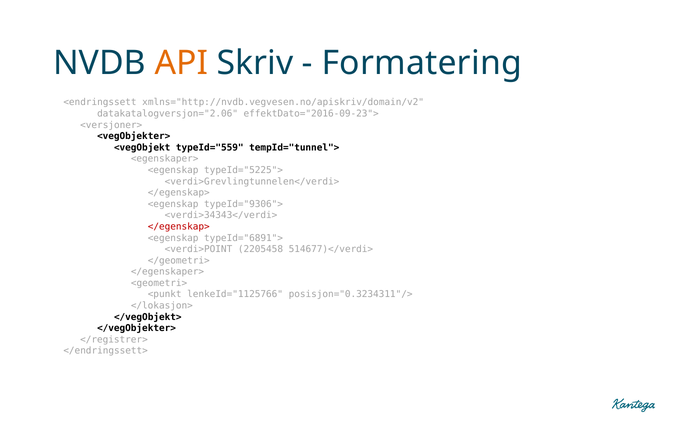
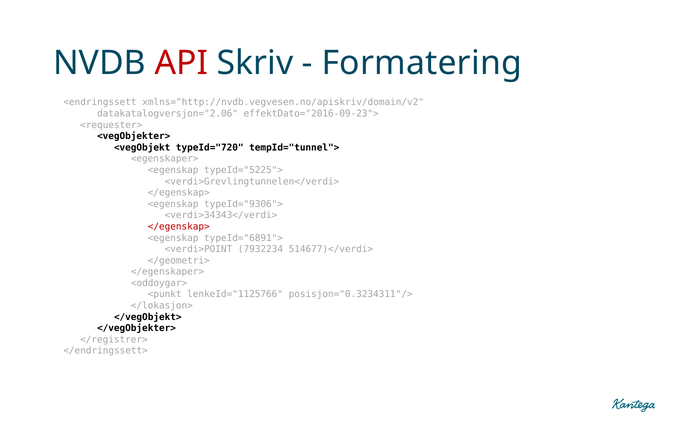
API colour: orange -> red
<versjoner>: <versjoner> -> <requester>
typeId="559: typeId="559 -> typeId="720
2205458: 2205458 -> 7932234
<geometri>: <geometri> -> <oddoygar>
